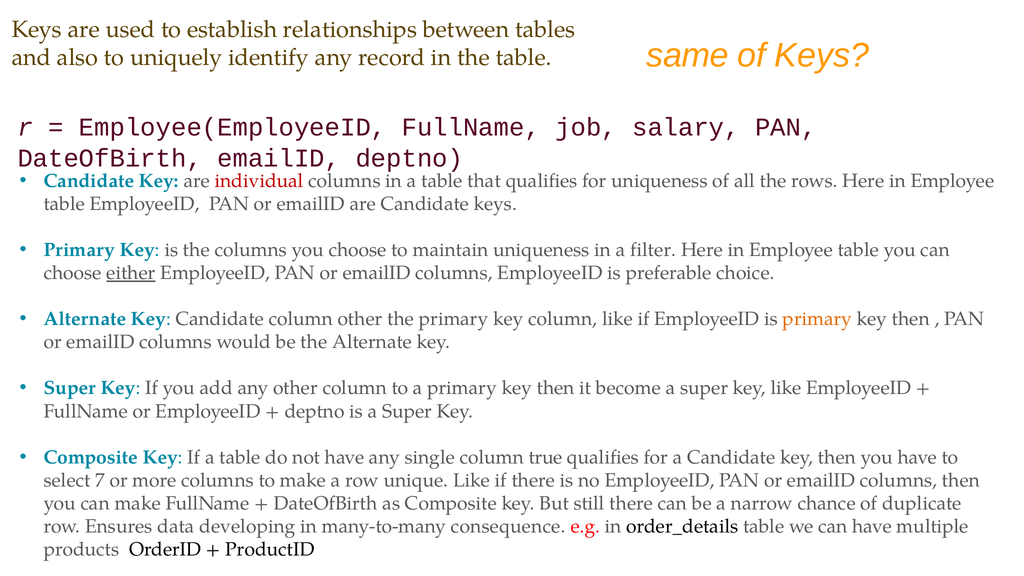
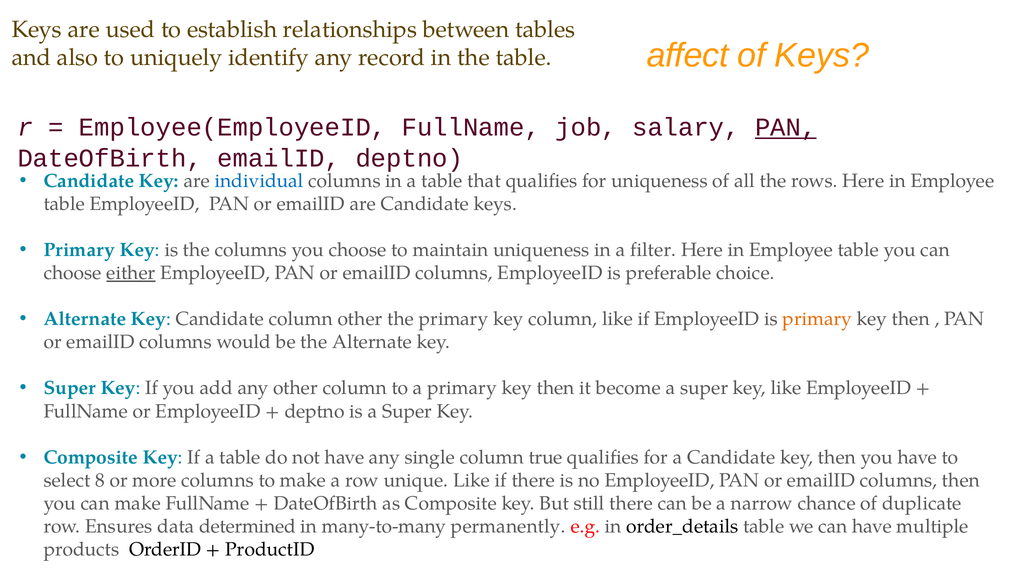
same: same -> affect
PAN at (786, 127) underline: none -> present
individual colour: red -> blue
7: 7 -> 8
developing: developing -> determined
consequence: consequence -> permanently
